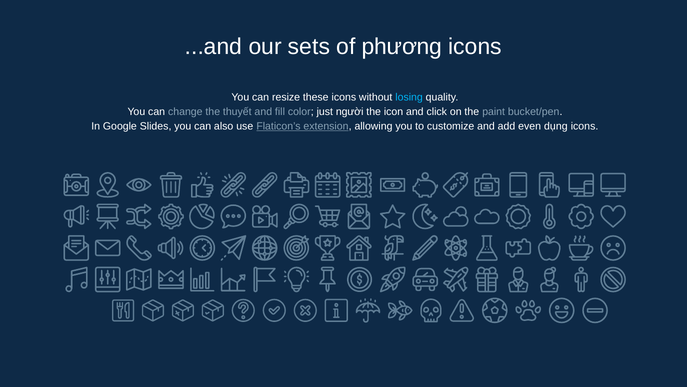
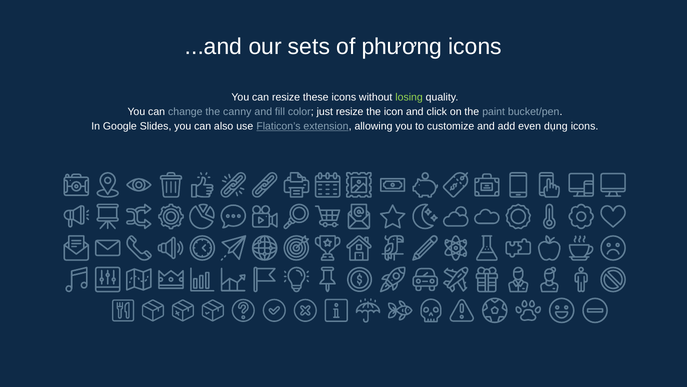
losing colour: light blue -> light green
thuyết: thuyết -> canny
just người: người -> resize
